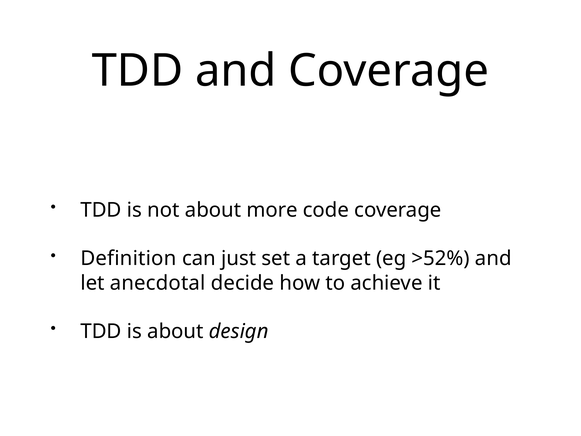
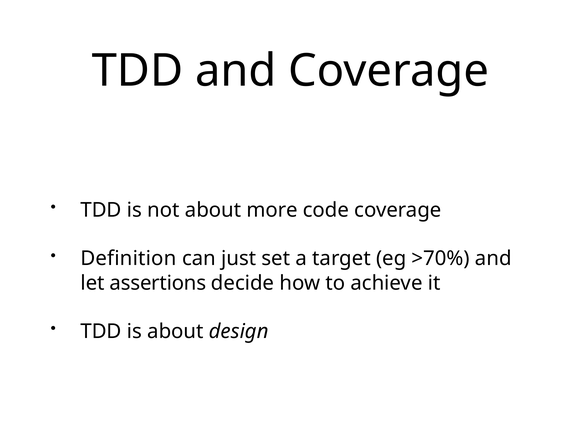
>52%: >52% -> >70%
anecdotal: anecdotal -> assertions
